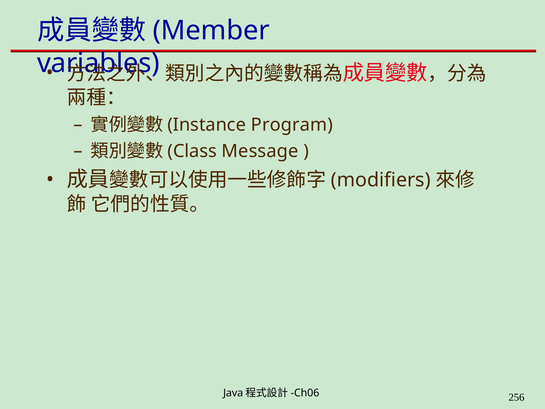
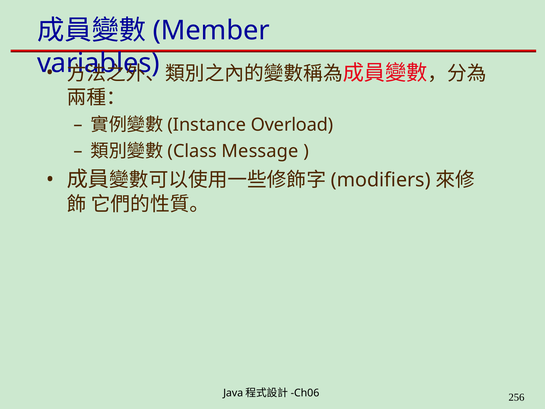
Program: Program -> Overload
